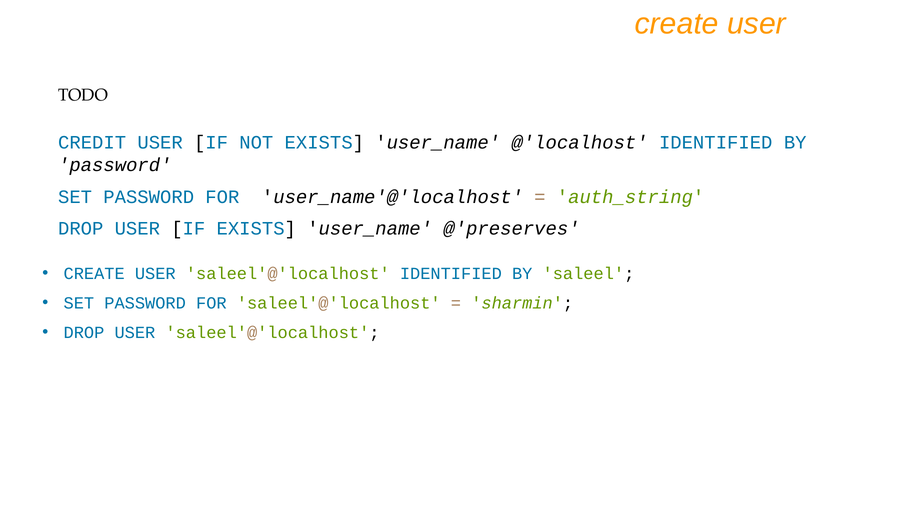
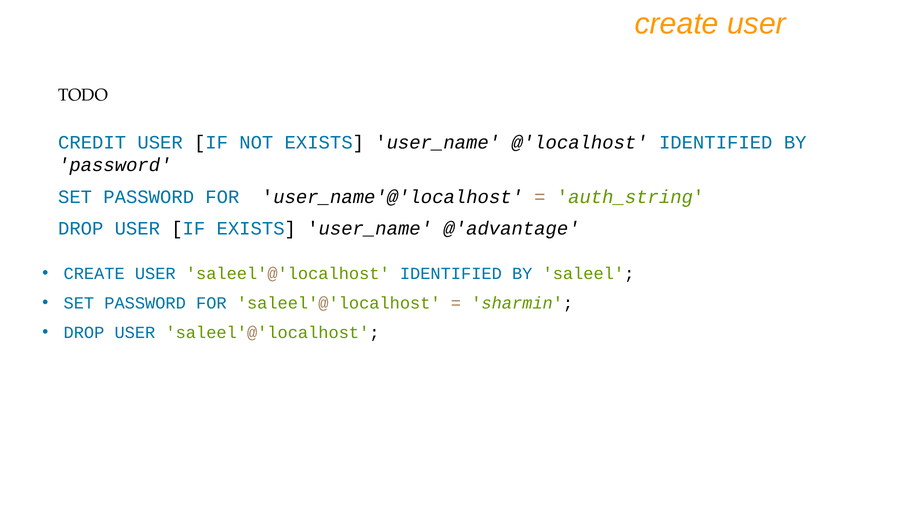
@'preserves: @'preserves -> @'advantage
